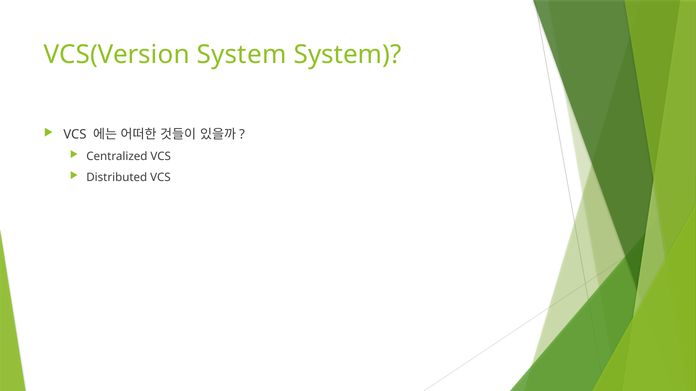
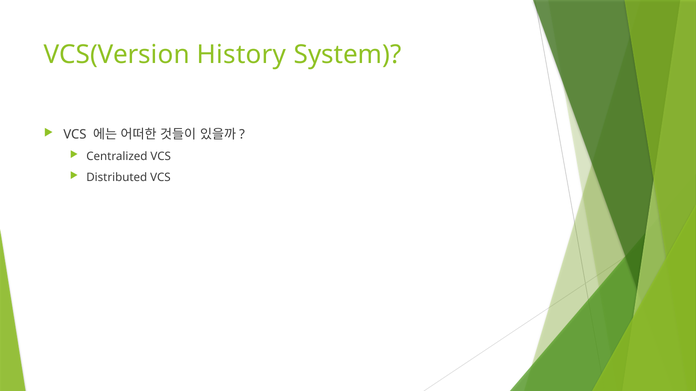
VCS(Version System: System -> History
